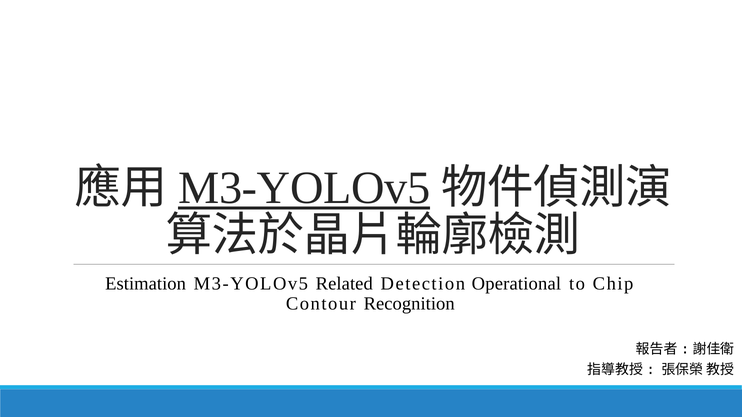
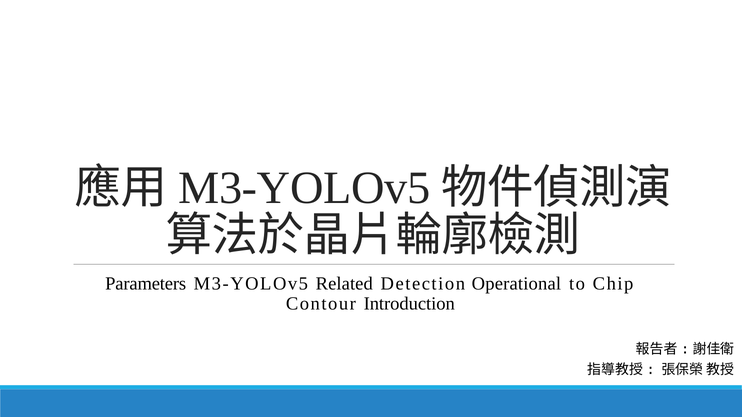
M3-YOLOv5 at (304, 188) underline: present -> none
Estimation: Estimation -> Parameters
Recognition: Recognition -> Introduction
